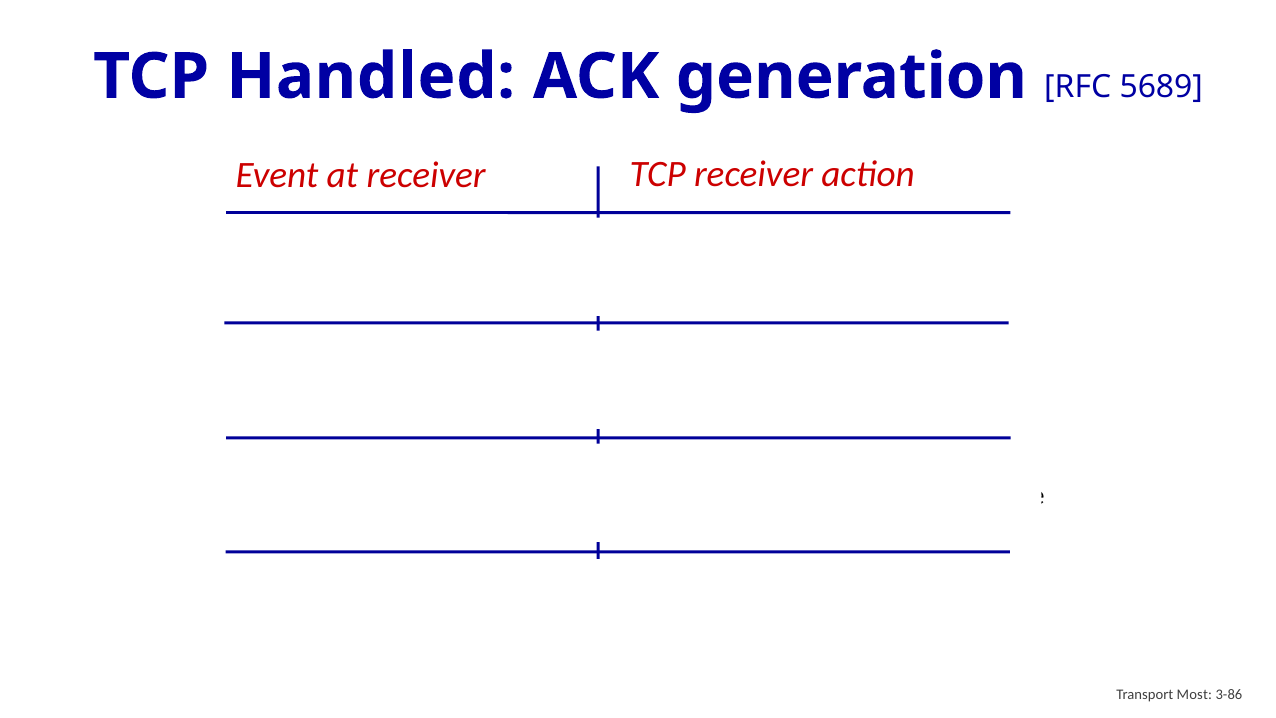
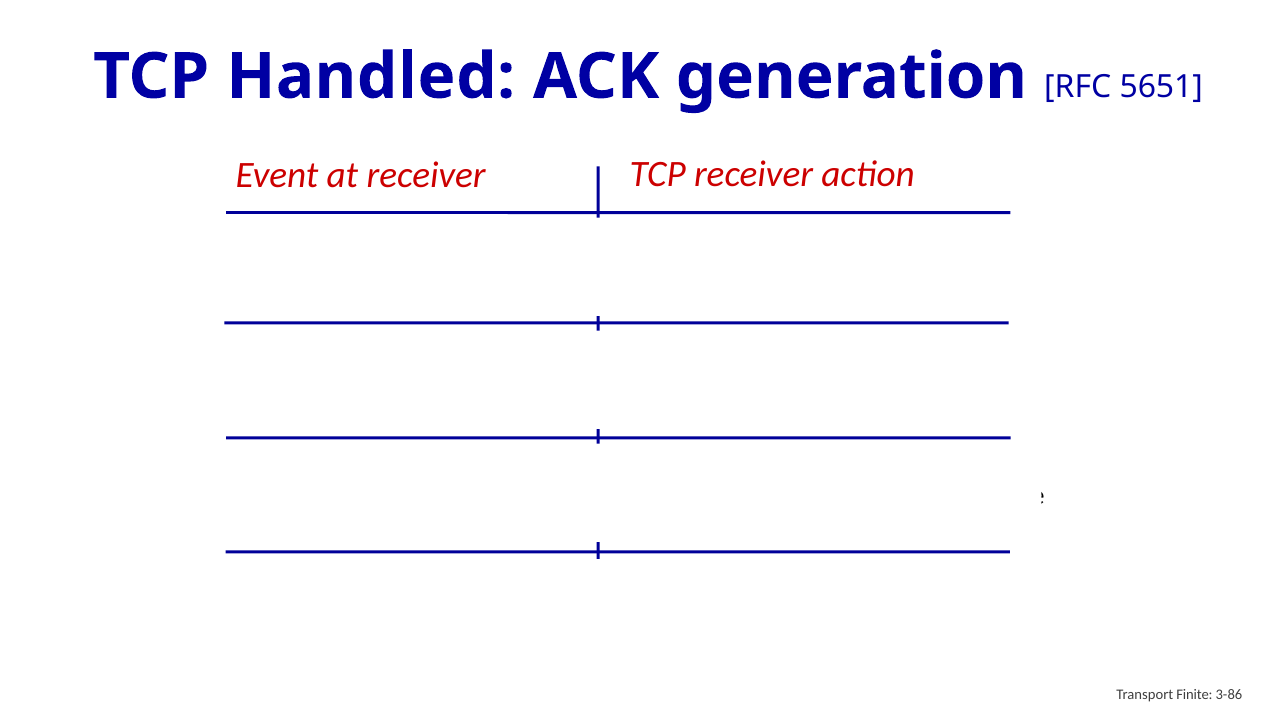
5689: 5689 -> 5651
Most: Most -> Finite
